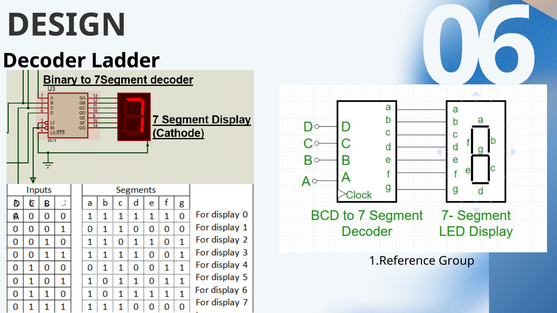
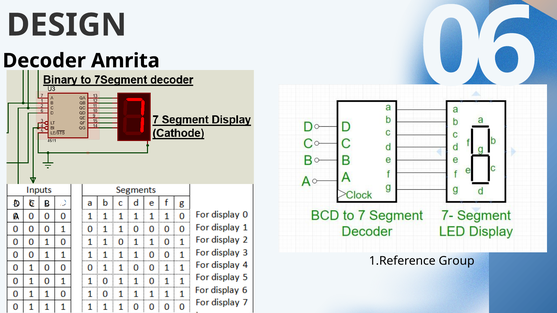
Ladder: Ladder -> Amrita
